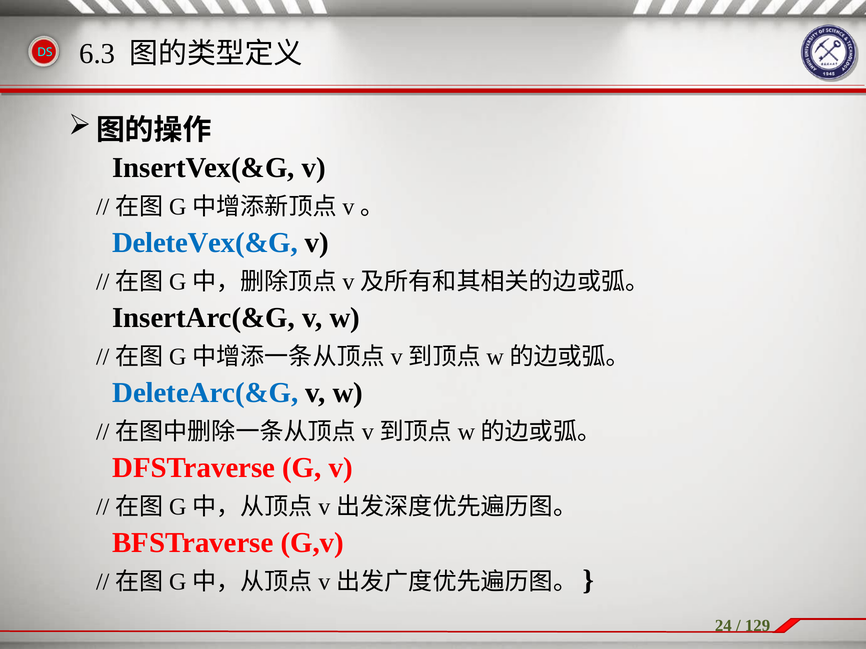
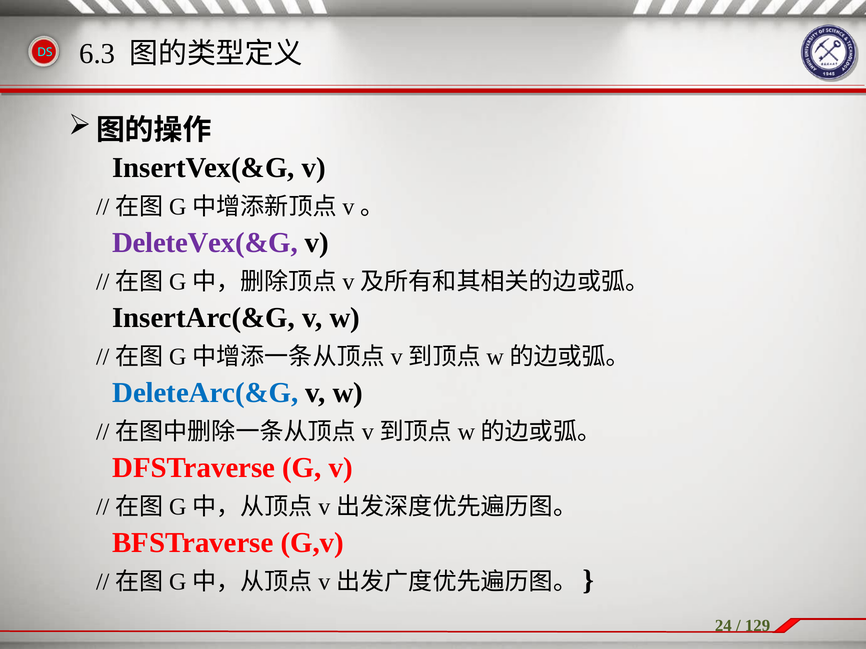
DeleteVex(&G colour: blue -> purple
